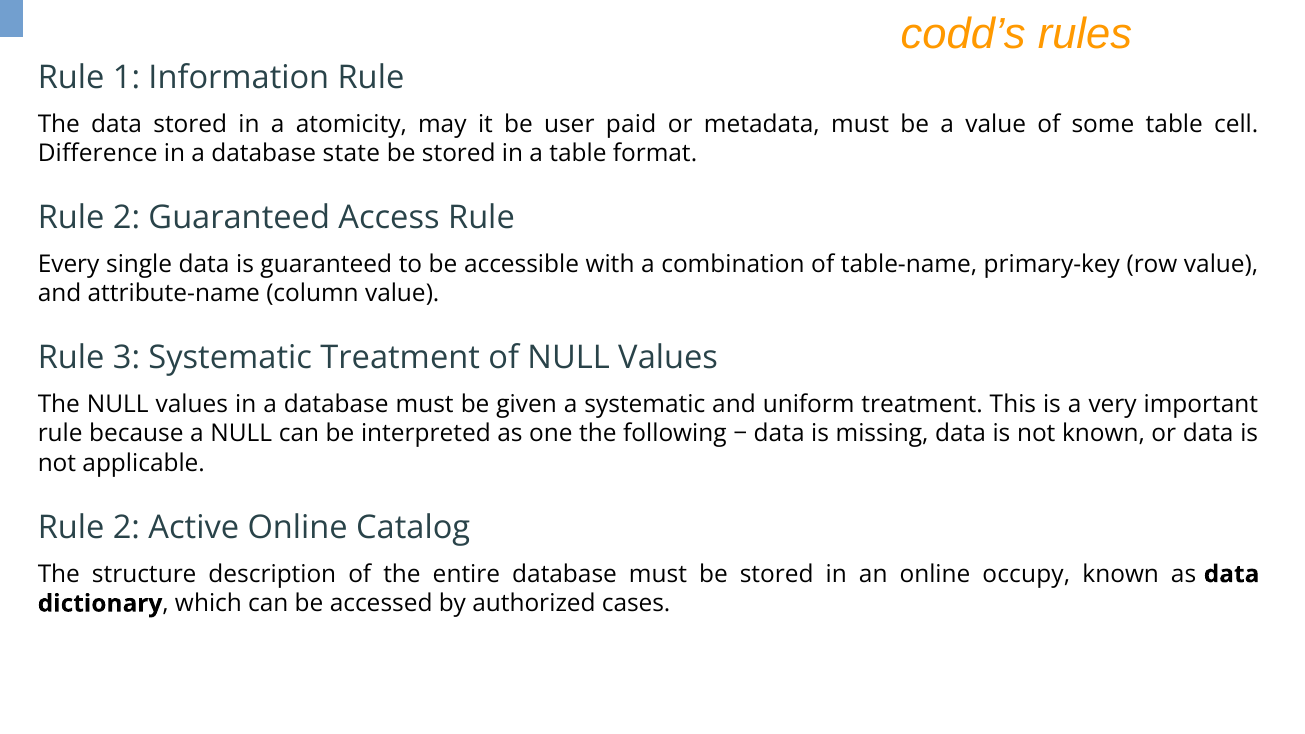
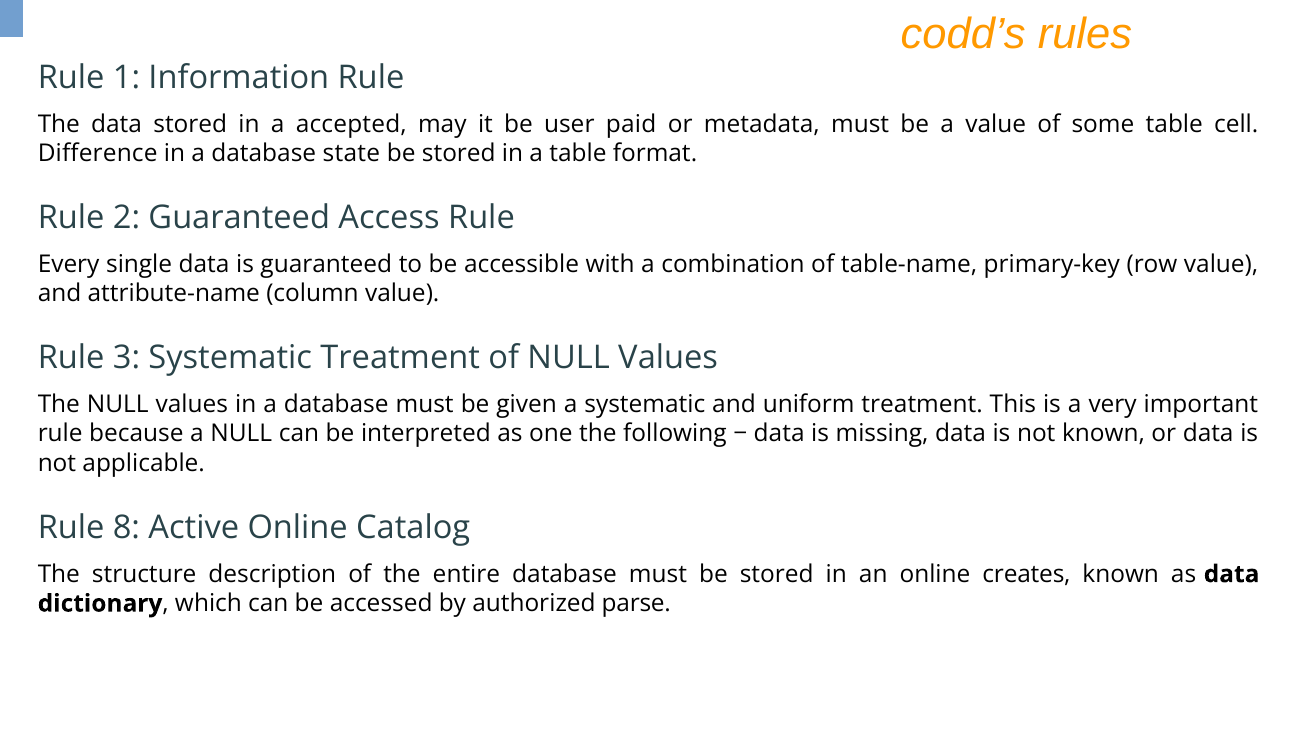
atomicity: atomicity -> accepted
2 at (126, 527): 2 -> 8
occupy: occupy -> creates
cases: cases -> parse
